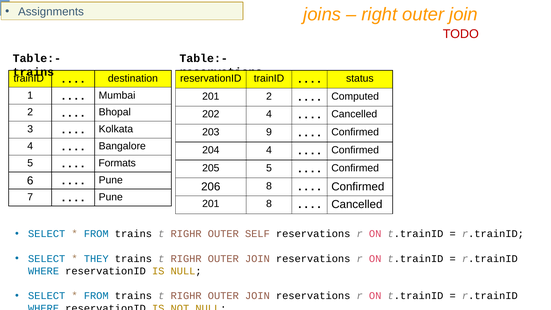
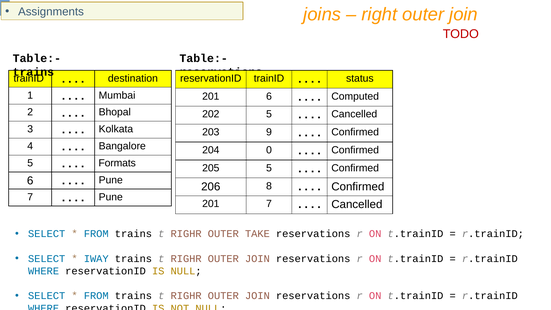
201 2: 2 -> 6
202 4: 4 -> 5
204 4: 4 -> 0
201 8: 8 -> 7
SELF: SELF -> TAKE
THEY: THEY -> IWAY
